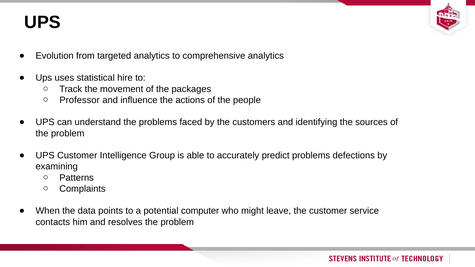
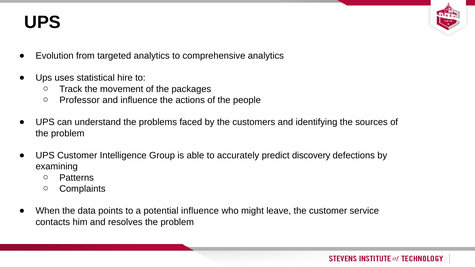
predict problems: problems -> discovery
potential computer: computer -> influence
